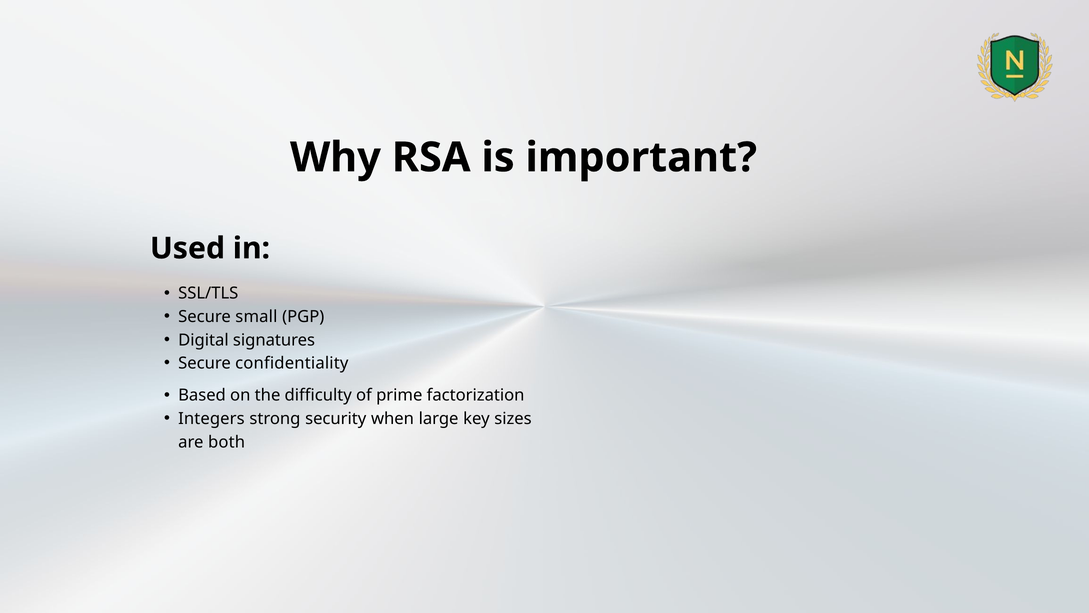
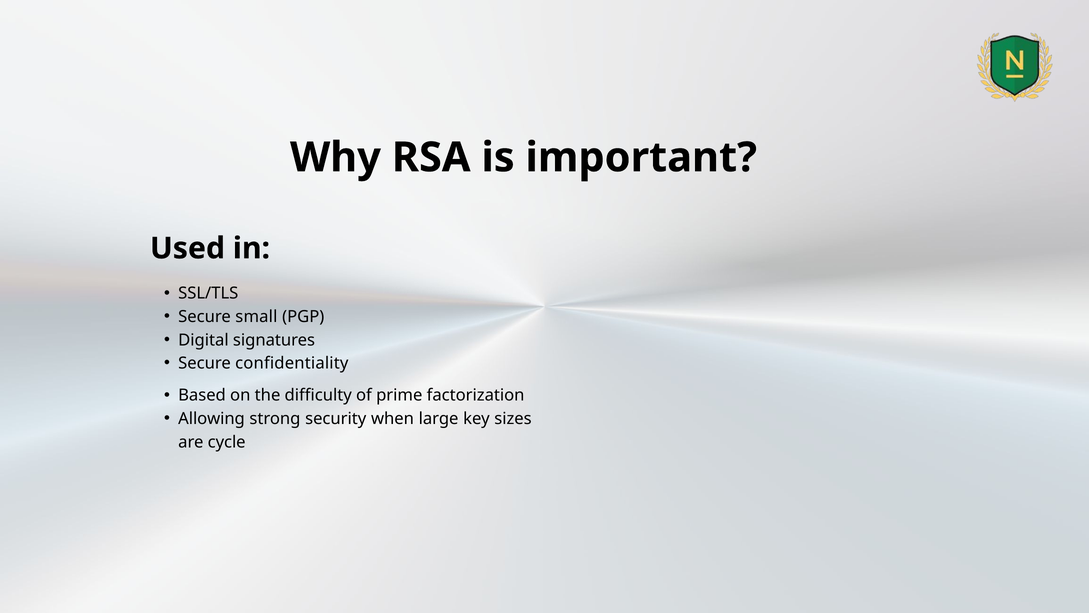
Integers: Integers -> Allowing
both: both -> cycle
